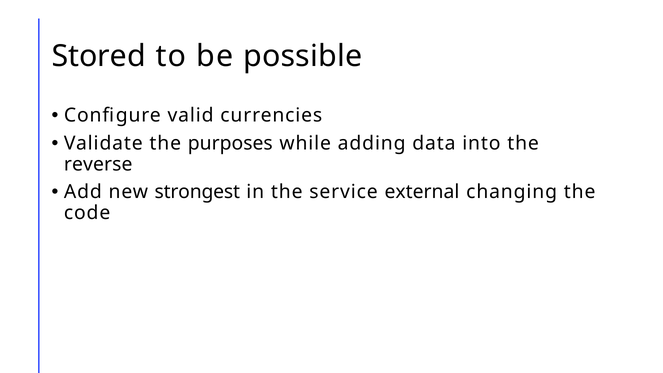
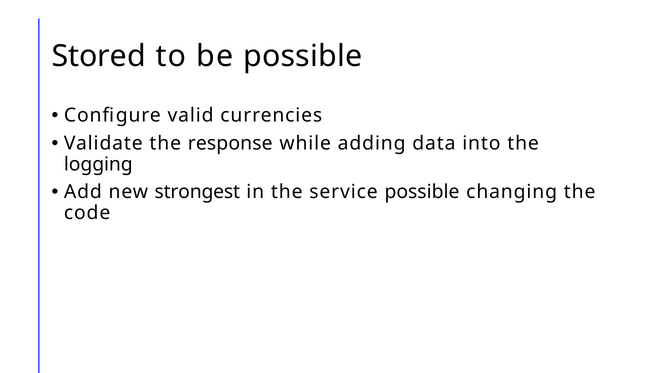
purposes: purposes -> response
reverse: reverse -> logging
service external: external -> possible
